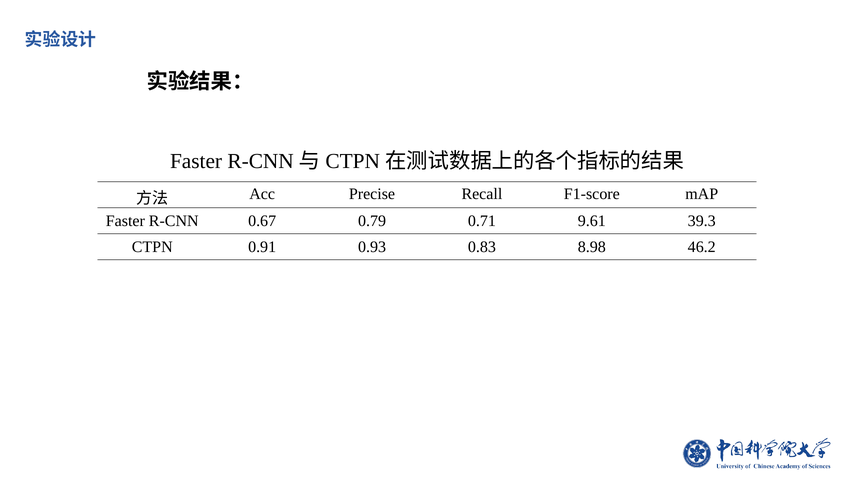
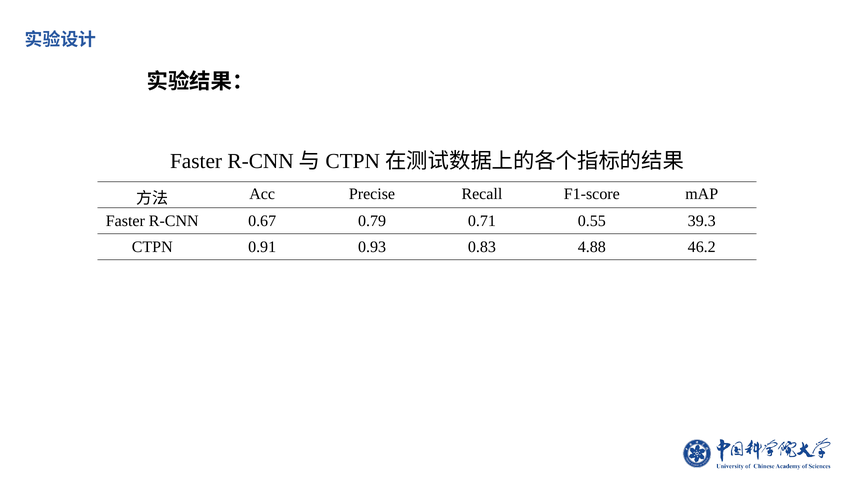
9.61: 9.61 -> 0.55
8.98: 8.98 -> 4.88
